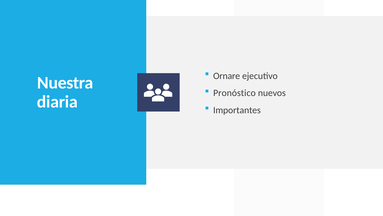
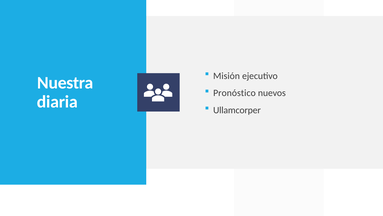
Ornare: Ornare -> Misión
Importantes: Importantes -> Ullamcorper
